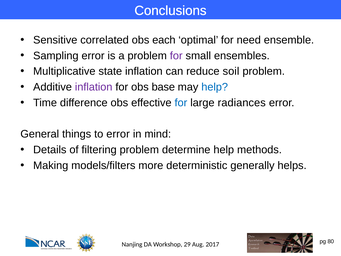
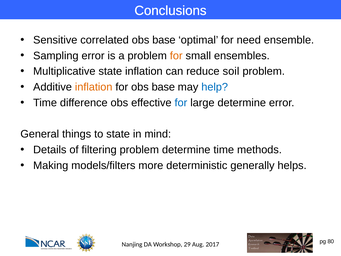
correlated obs each: each -> base
for at (176, 56) colour: purple -> orange
inflation at (94, 87) colour: purple -> orange
large radiances: radiances -> determine
to error: error -> state
determine help: help -> time
